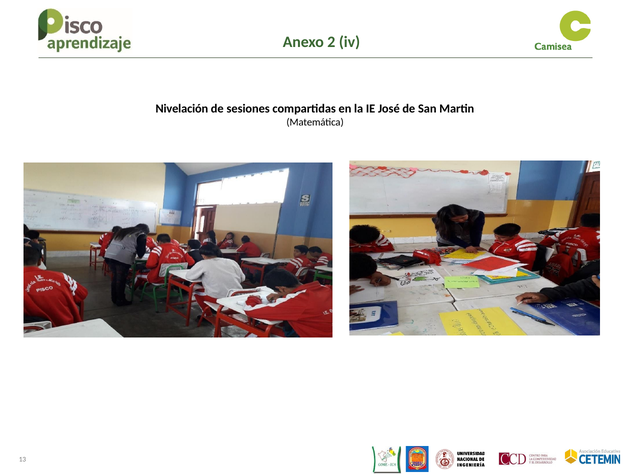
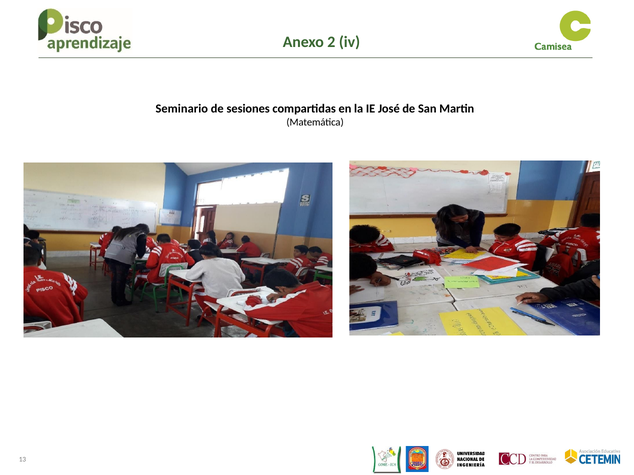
Nivelación: Nivelación -> Seminario
